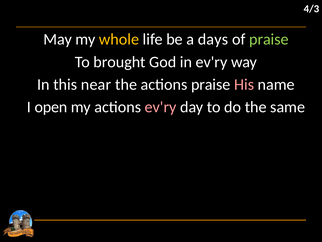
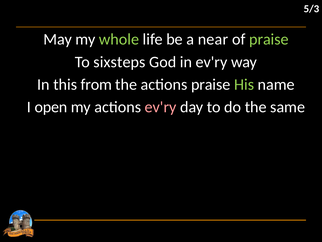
4/3: 4/3 -> 5/3
whole colour: yellow -> light green
days: days -> near
brought: brought -> sixsteps
near: near -> from
His colour: pink -> light green
